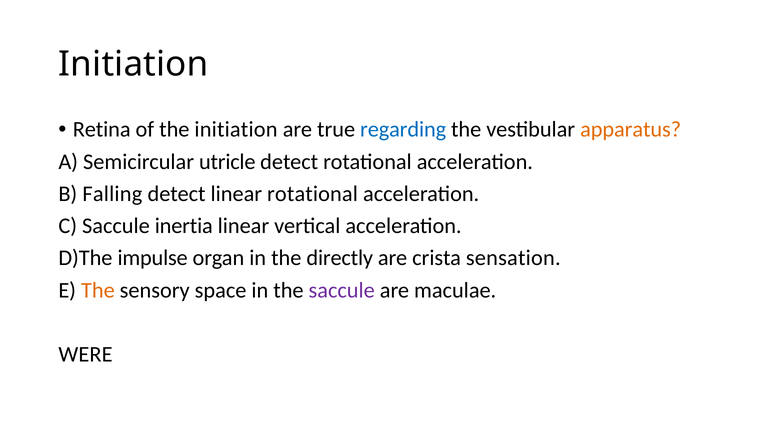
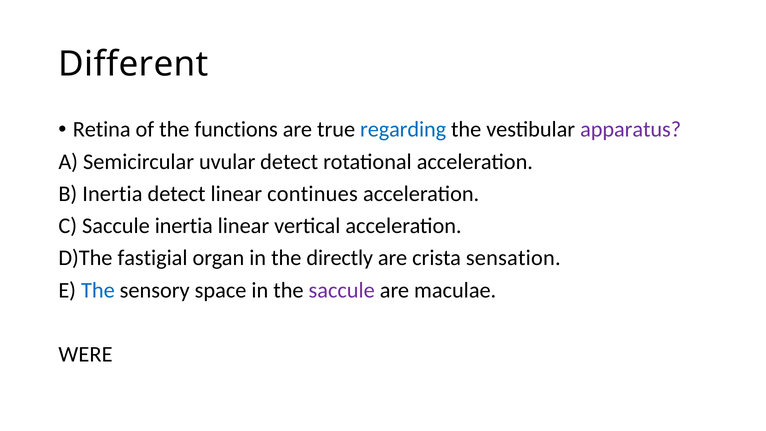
Initiation at (133, 64): Initiation -> Different
the initiation: initiation -> functions
apparatus colour: orange -> purple
utricle: utricle -> uvular
B Falling: Falling -> Inertia
linear rotational: rotational -> continues
impulse: impulse -> fastigial
The at (98, 290) colour: orange -> blue
